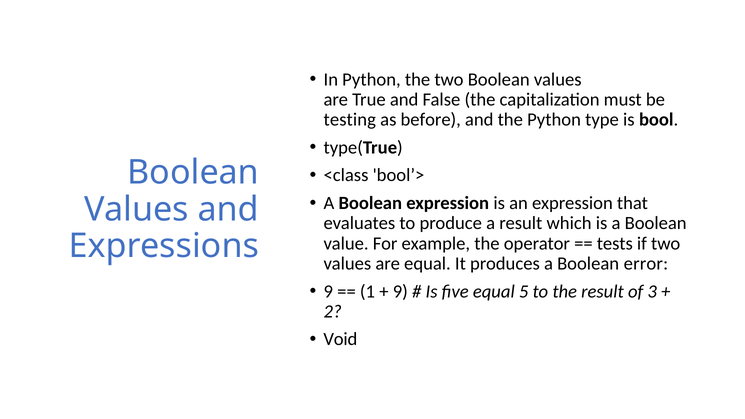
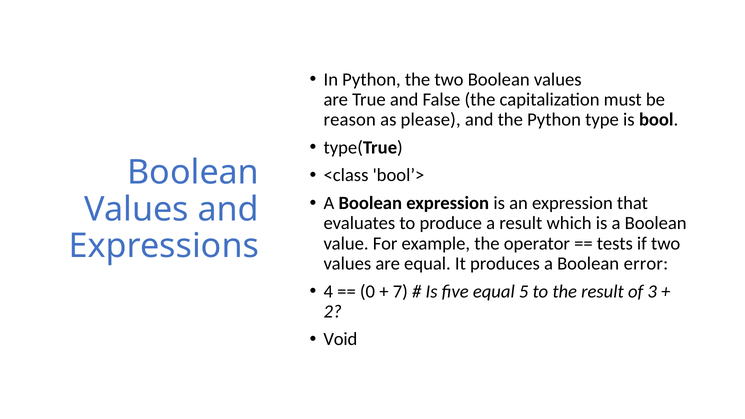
testing: testing -> reason
before: before -> please
9 at (328, 291): 9 -> 4
1: 1 -> 0
9 at (400, 291): 9 -> 7
